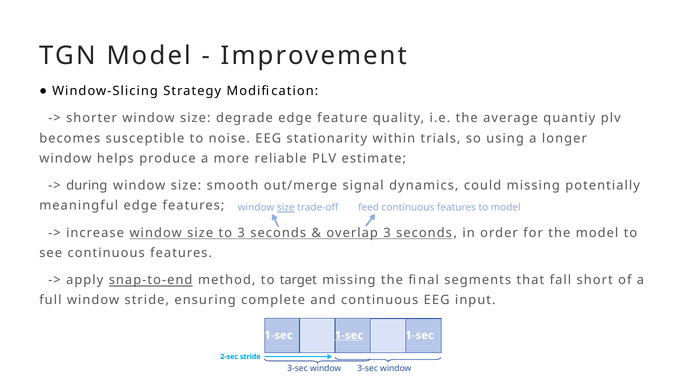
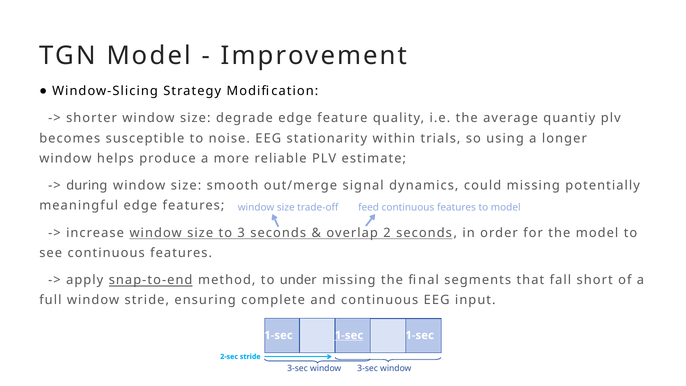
size at (286, 208) underline: present -> none
overlap 3: 3 -> 2
target: target -> under
